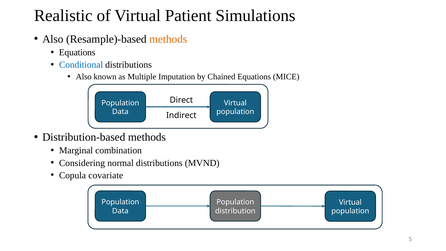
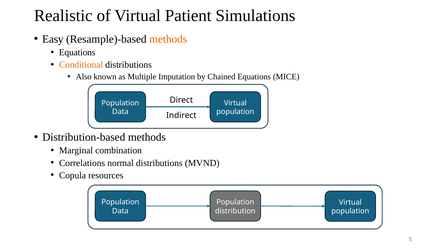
Also at (53, 39): Also -> Easy
Conditional colour: blue -> orange
Considering: Considering -> Correlations
covariate: covariate -> resources
